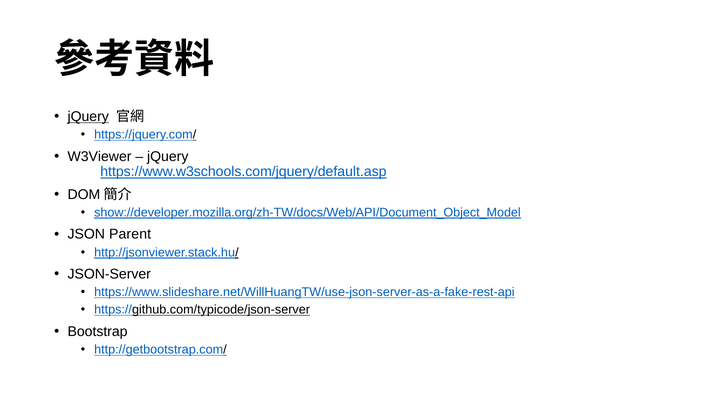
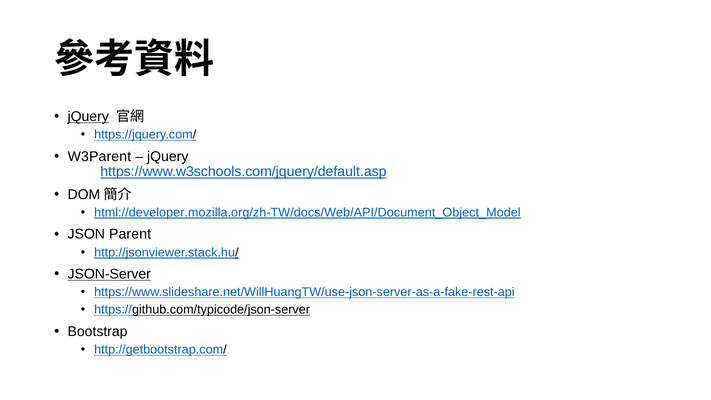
W3Viewer: W3Viewer -> W3Parent
show://developer.mozilla.org/zh-TW/docs/Web/API/Document_Object_Model: show://developer.mozilla.org/zh-TW/docs/Web/API/Document_Object_Model -> html://developer.mozilla.org/zh-TW/docs/Web/API/Document_Object_Model
JSON-Server underline: none -> present
